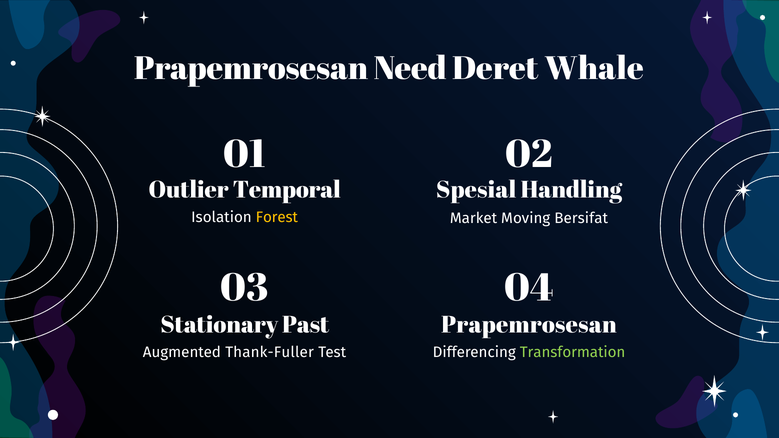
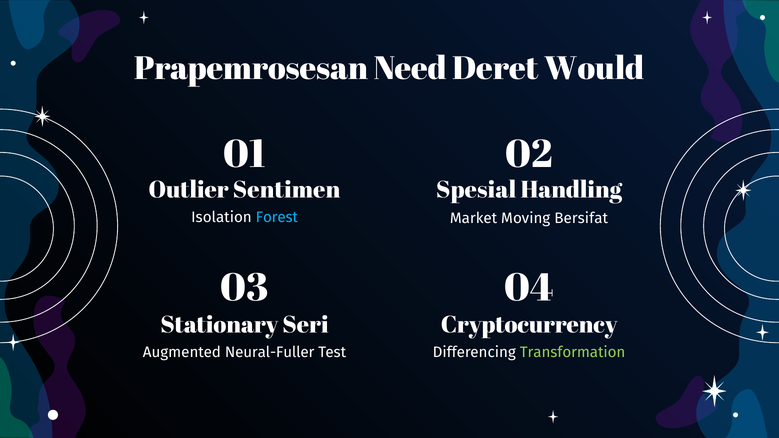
Whale: Whale -> Would
Temporal: Temporal -> Sentimen
Forest colour: yellow -> light blue
Past: Past -> Seri
Prapemrosesan at (529, 325): Prapemrosesan -> Cryptocurrency
Thank-Fuller: Thank-Fuller -> Neural-Fuller
